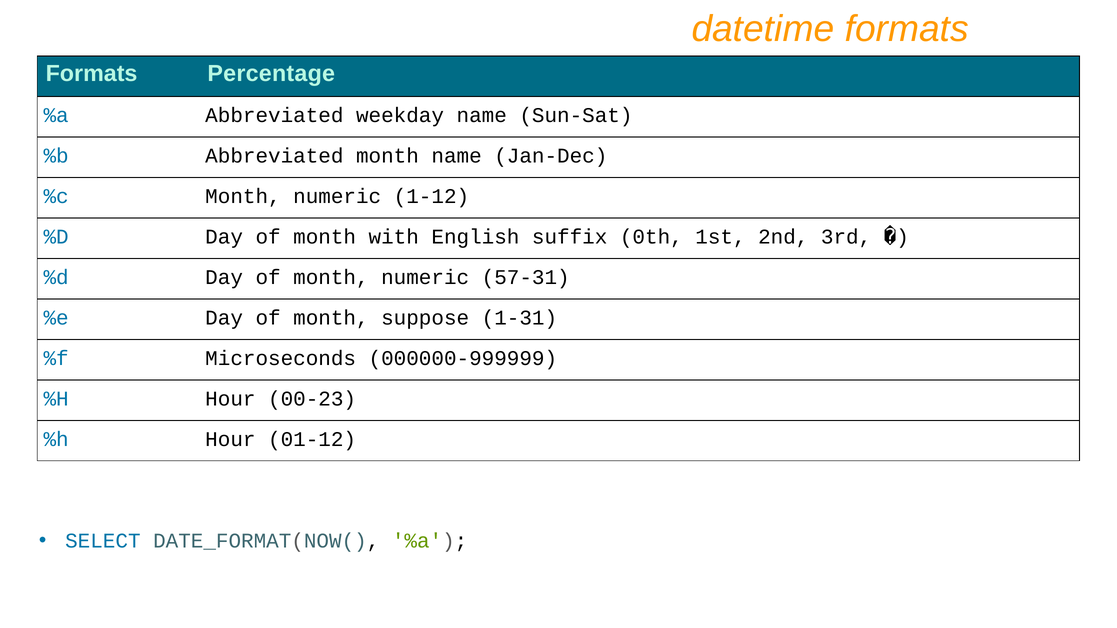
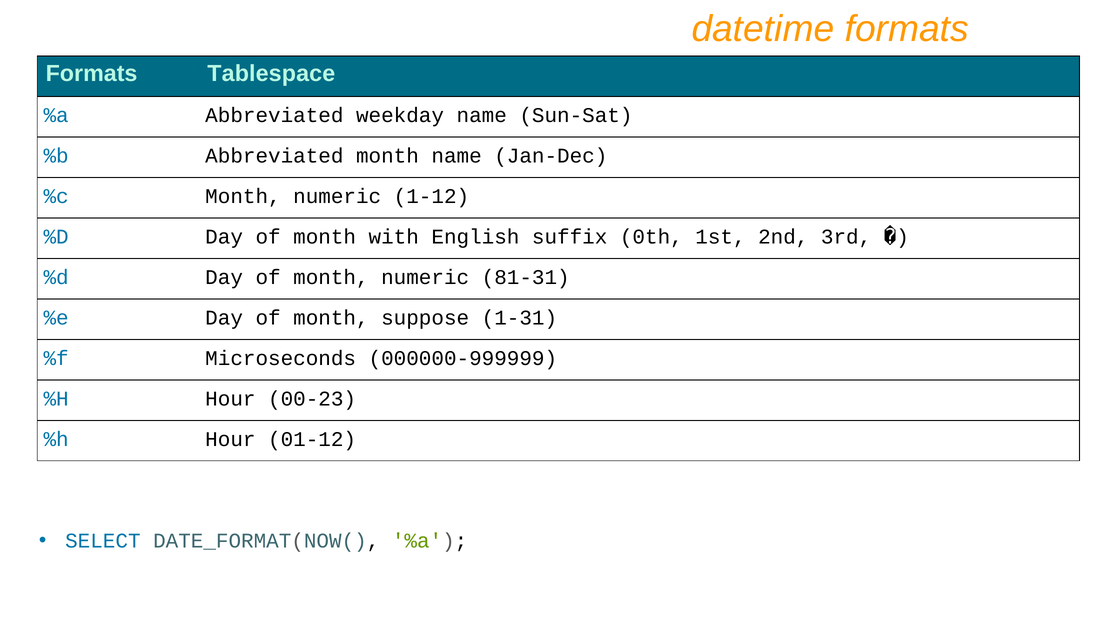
Percentage: Percentage -> Tablespace
57-31: 57-31 -> 81-31
